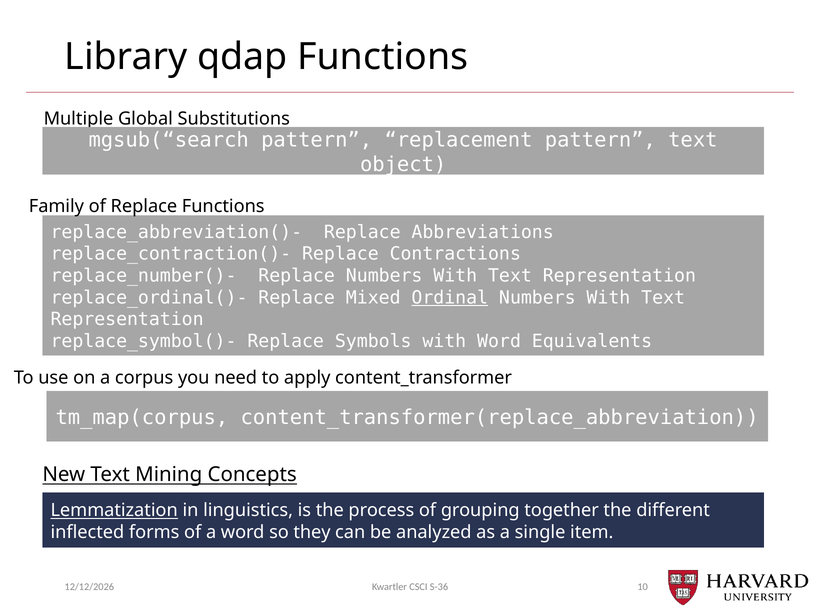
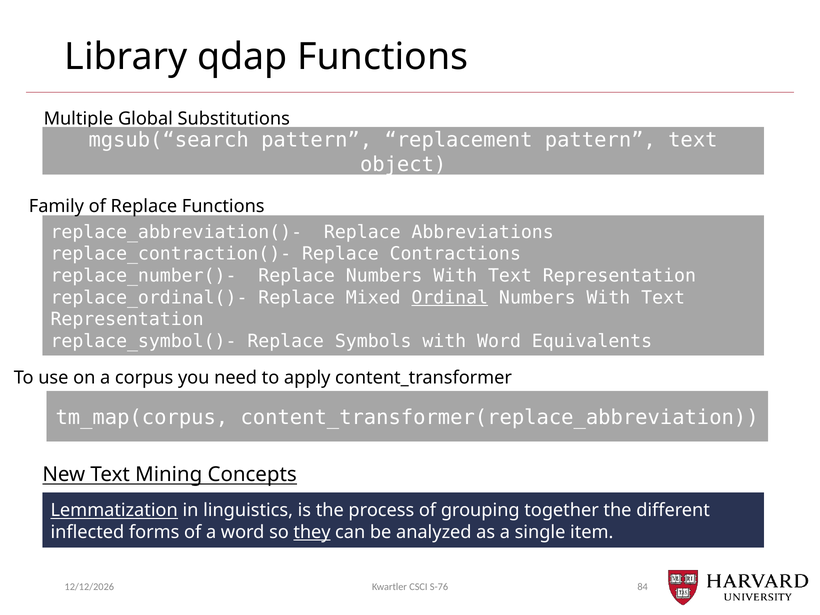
they underline: none -> present
10: 10 -> 84
S-36: S-36 -> S-76
